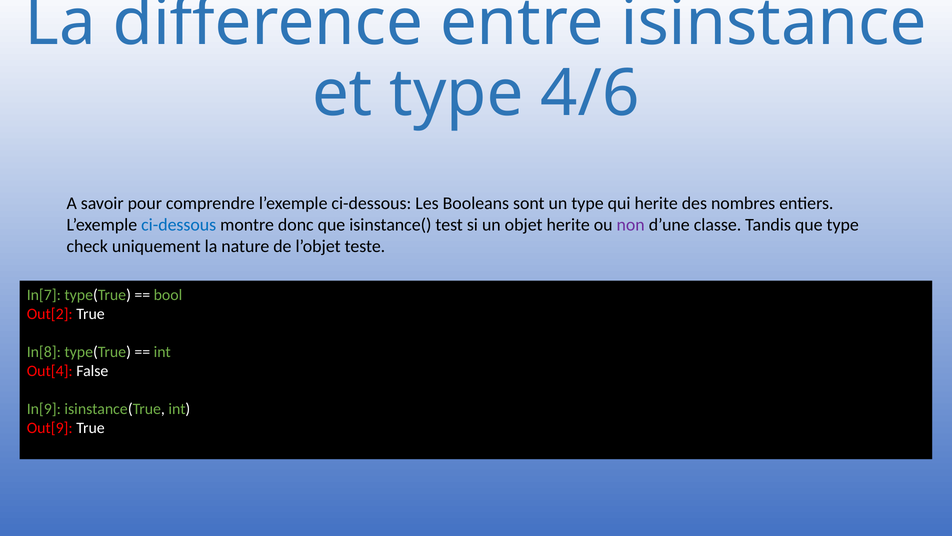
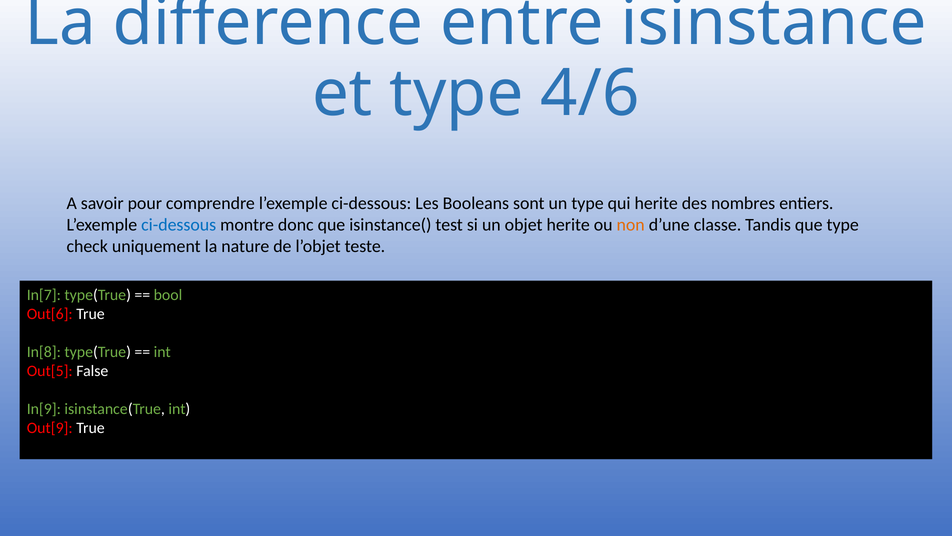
non colour: purple -> orange
Out[2: Out[2 -> Out[6
Out[4: Out[4 -> Out[5
